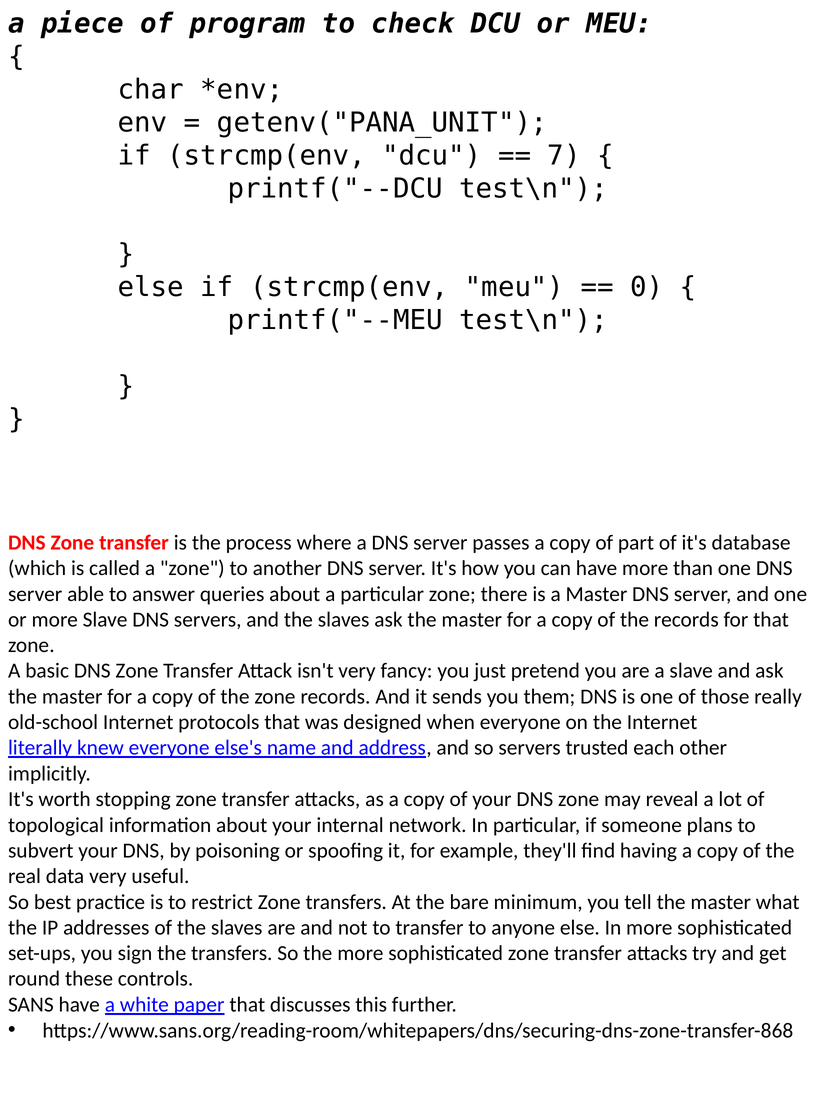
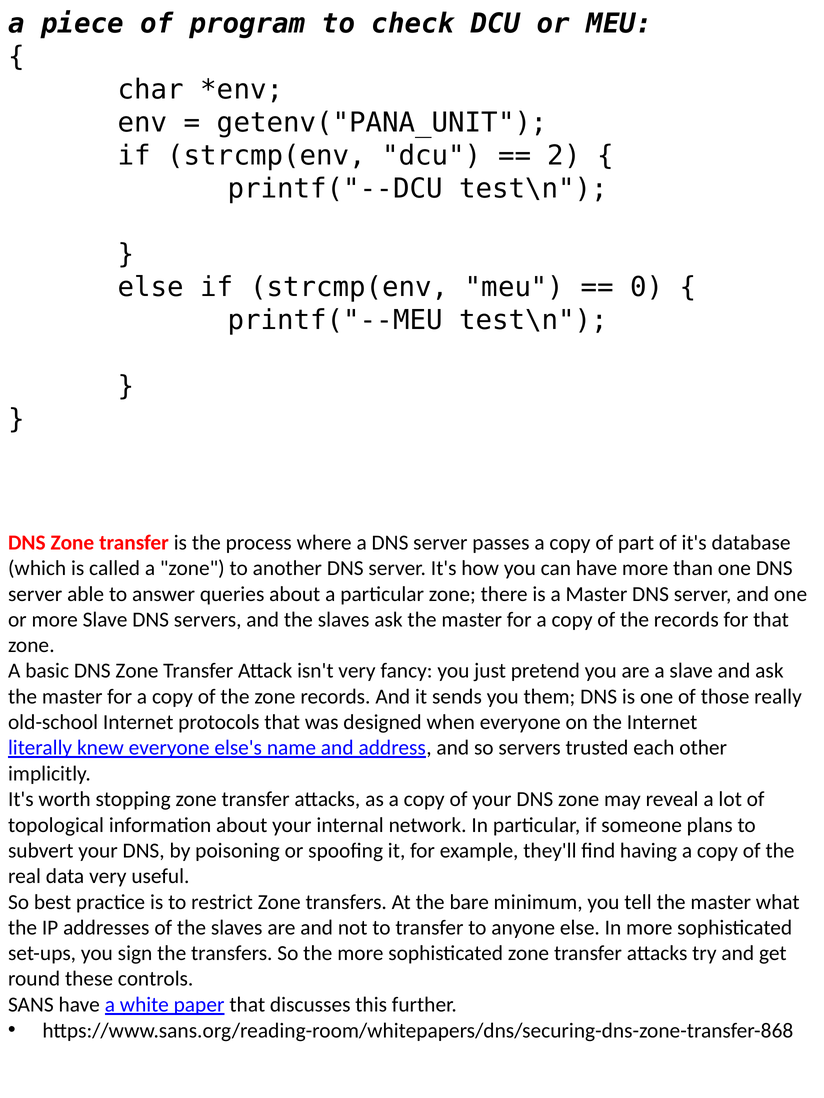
7: 7 -> 2
